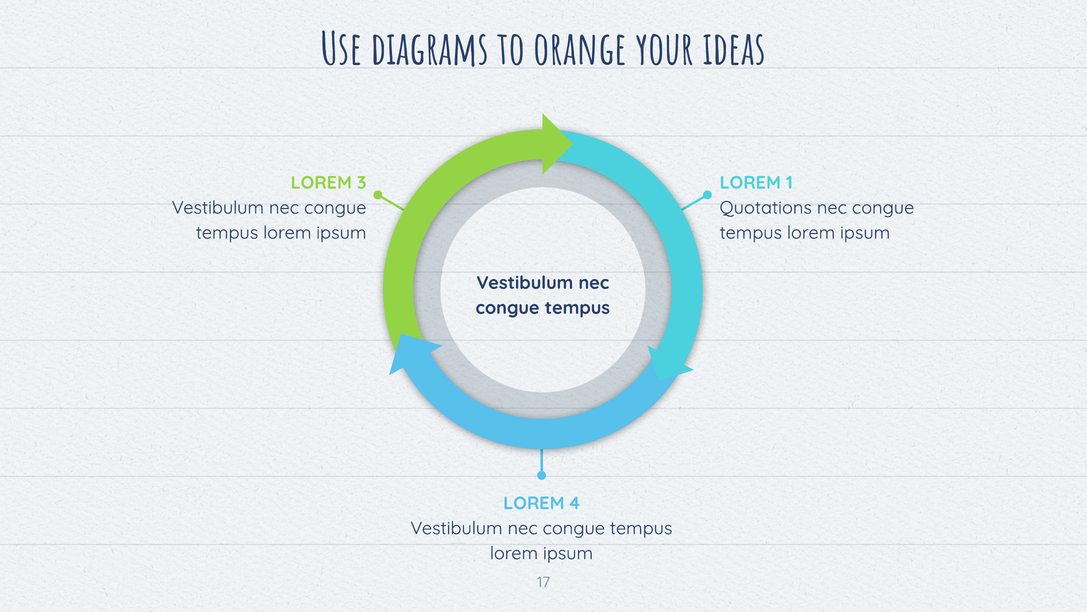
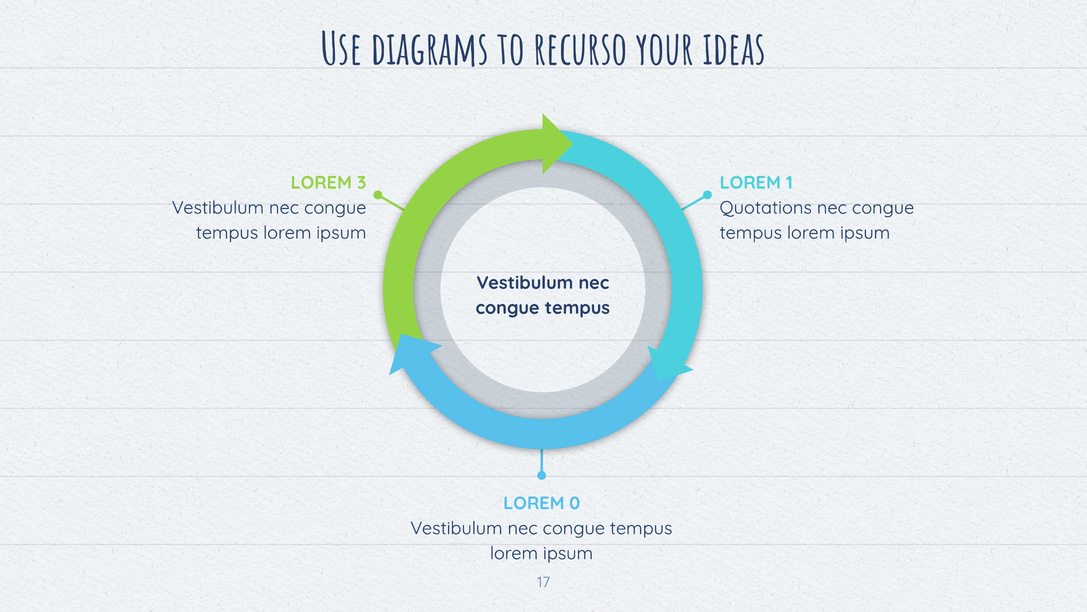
orange: orange -> recurso
4: 4 -> 0
